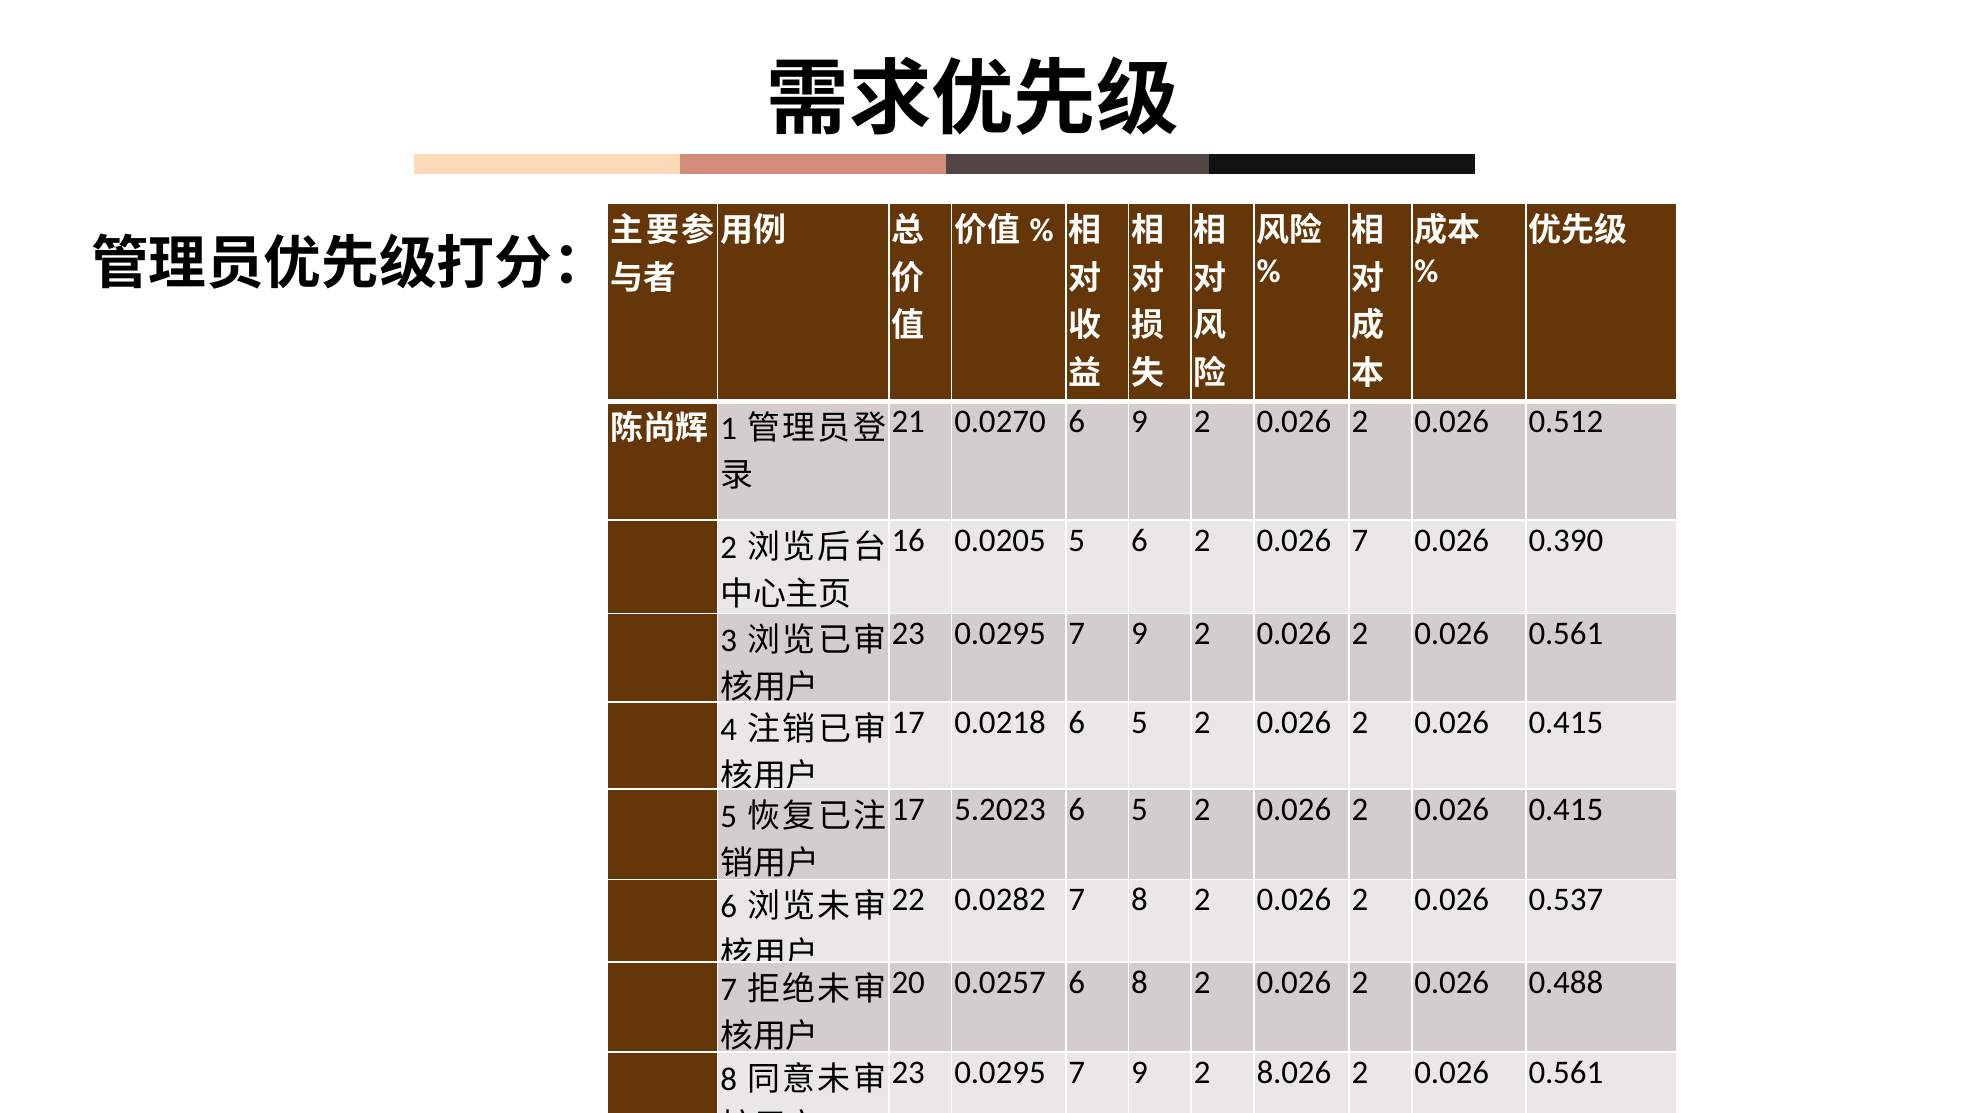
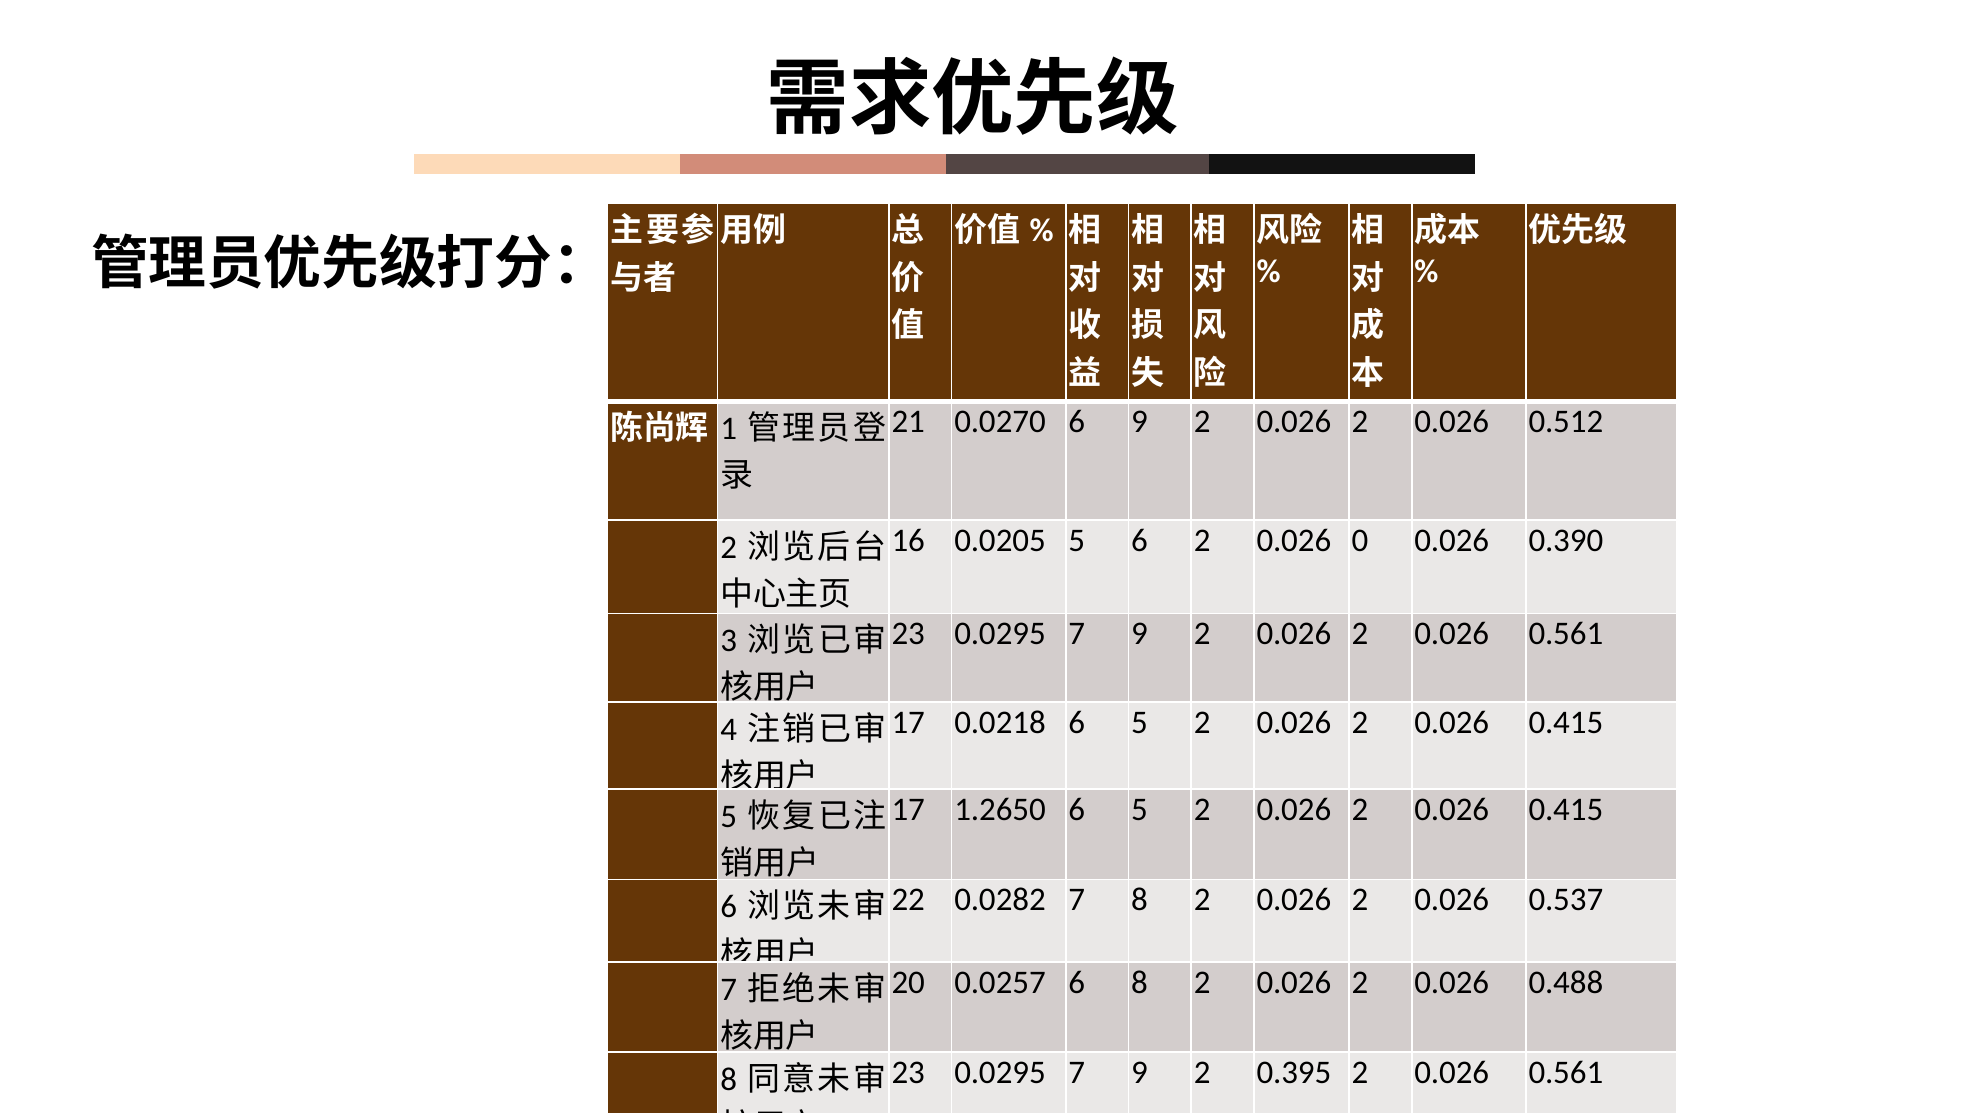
0.026 7: 7 -> 0
5.2023: 5.2023 -> 1.2650
8.026: 8.026 -> 0.395
